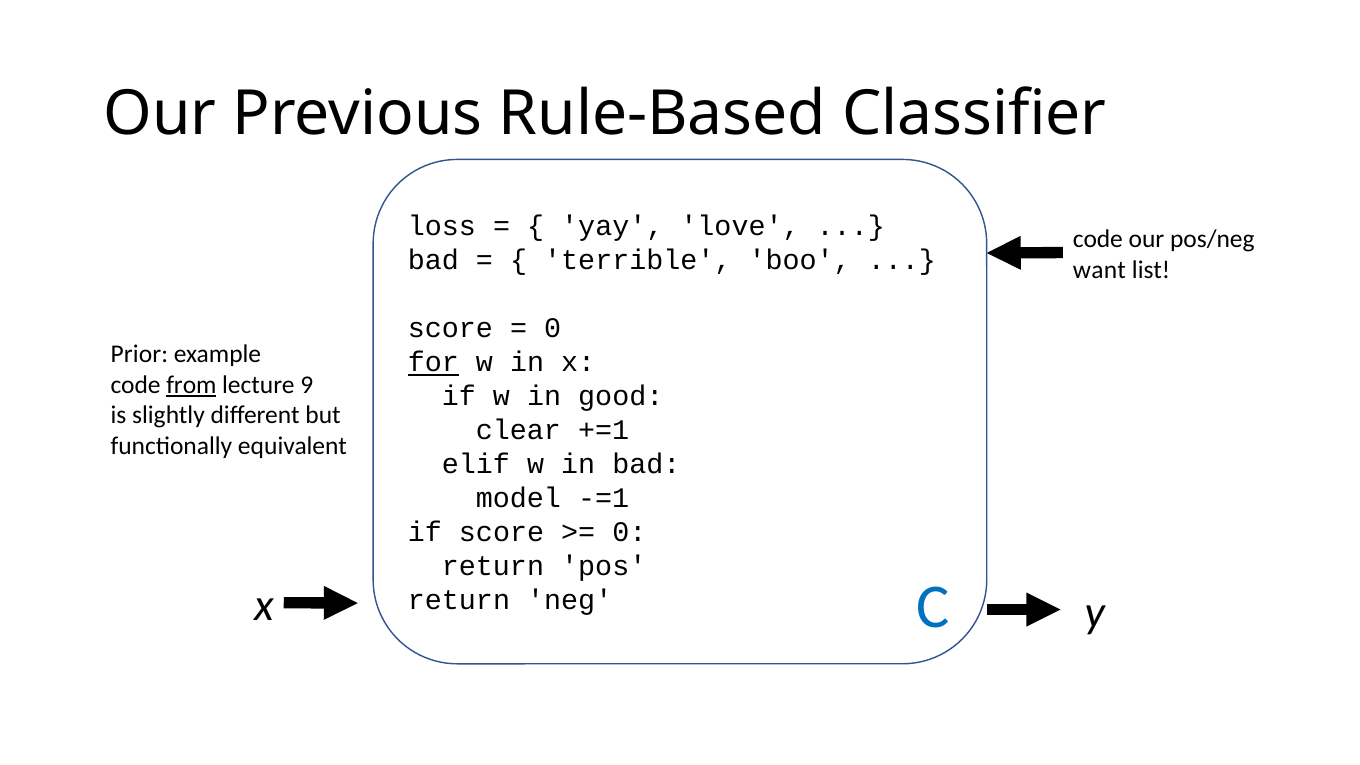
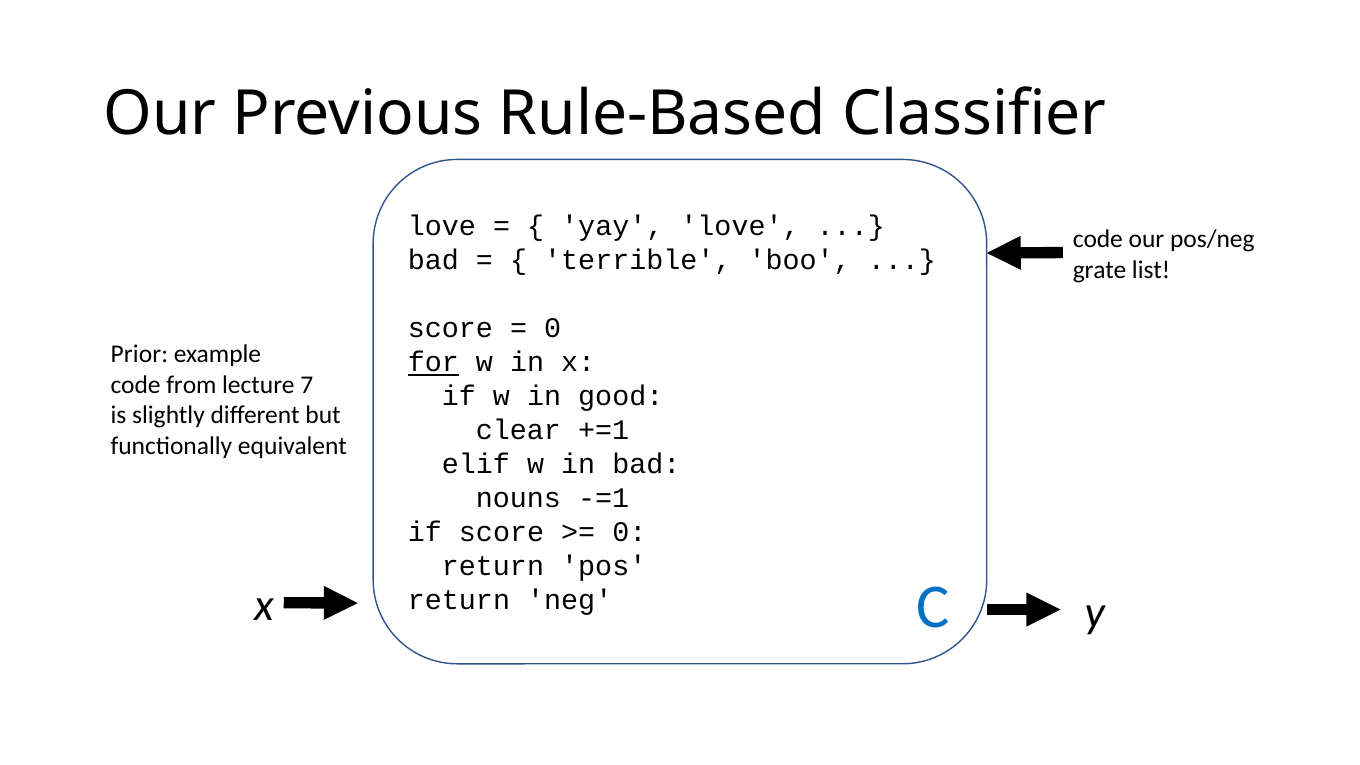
loss at (442, 226): loss -> love
want: want -> grate
from underline: present -> none
9: 9 -> 7
model: model -> nouns
